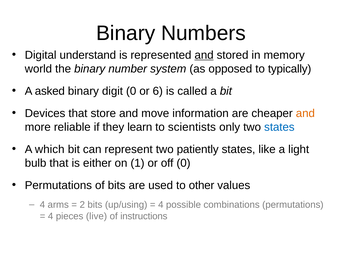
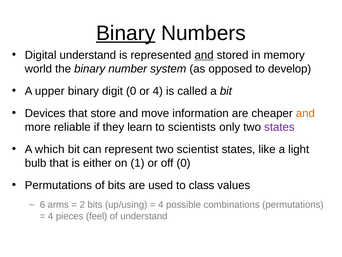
Binary at (126, 33) underline: none -> present
typically: typically -> develop
asked: asked -> upper
or 6: 6 -> 4
states at (279, 127) colour: blue -> purple
patiently: patiently -> scientist
other: other -> class
4 at (42, 204): 4 -> 6
live: live -> feel
of instructions: instructions -> understand
